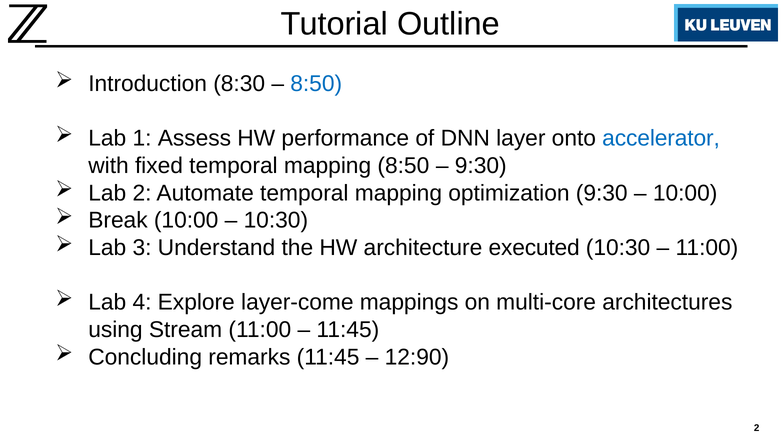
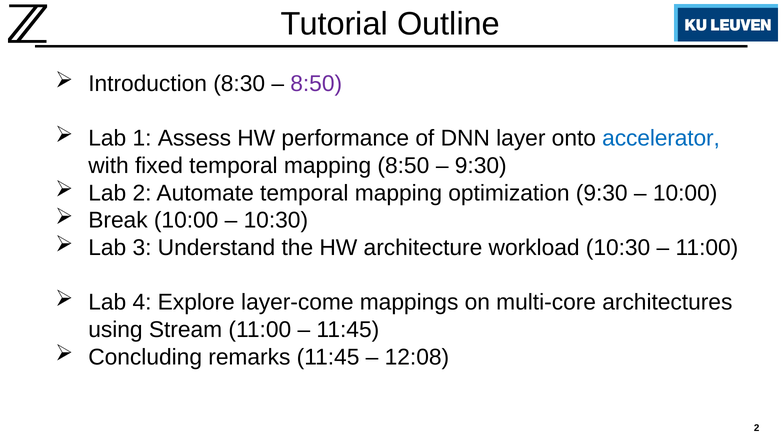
8:50 at (316, 84) colour: blue -> purple
executed: executed -> workload
12:90: 12:90 -> 12:08
